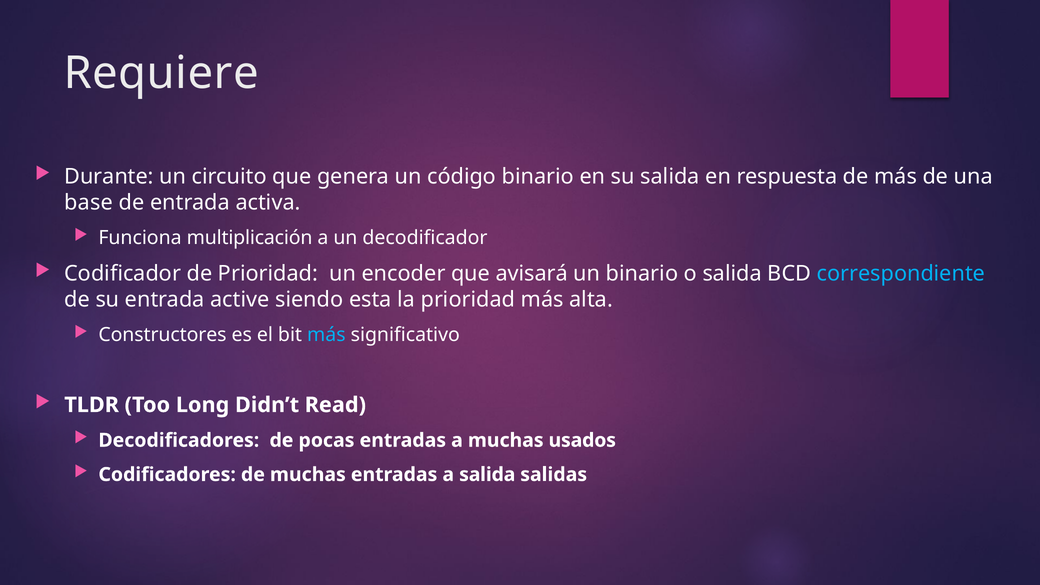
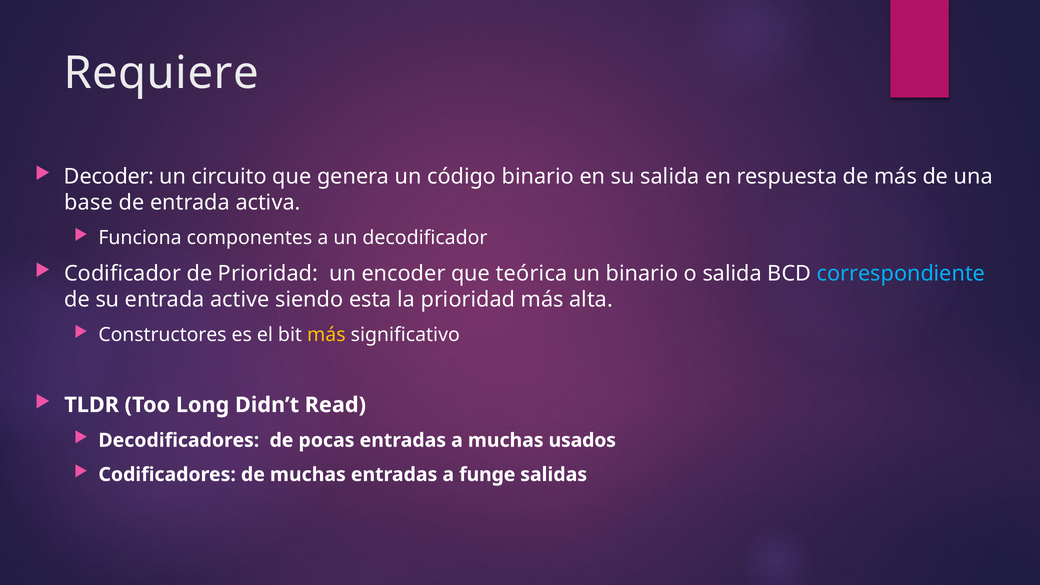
Durante: Durante -> Decoder
multiplicación: multiplicación -> componentes
avisará: avisará -> teórica
más at (326, 335) colour: light blue -> yellow
a salida: salida -> funge
